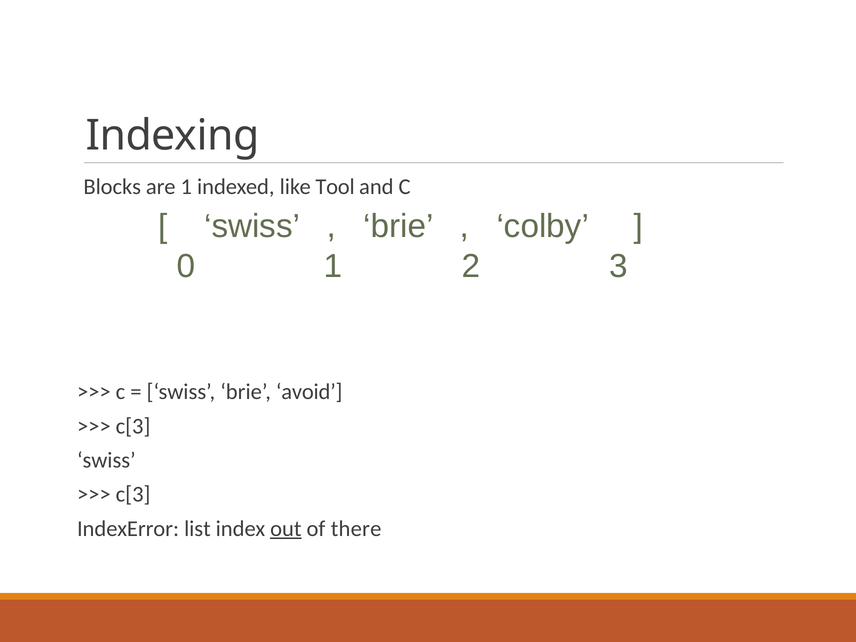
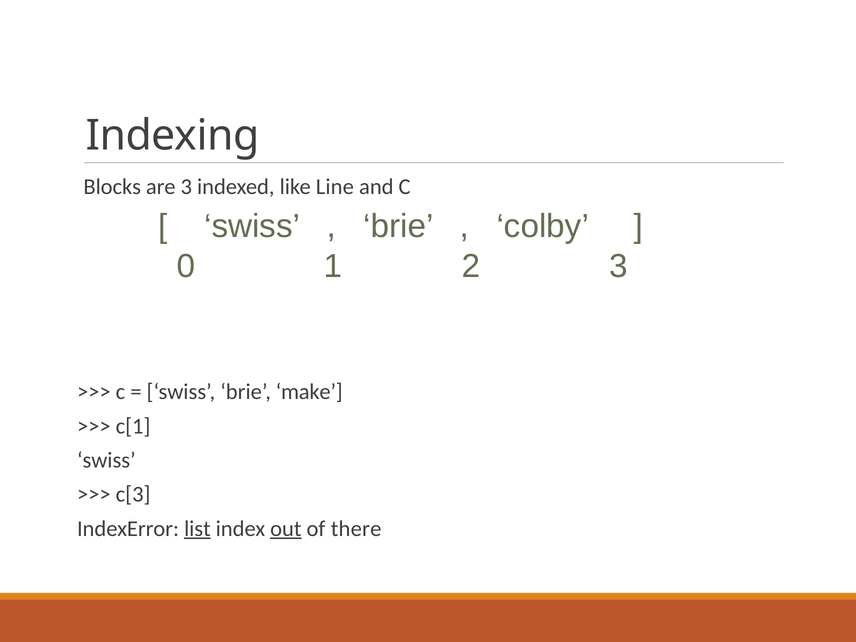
are 1: 1 -> 3
Tool: Tool -> Line
avoid: avoid -> make
c[3 at (133, 426): c[3 -> c[1
list underline: none -> present
